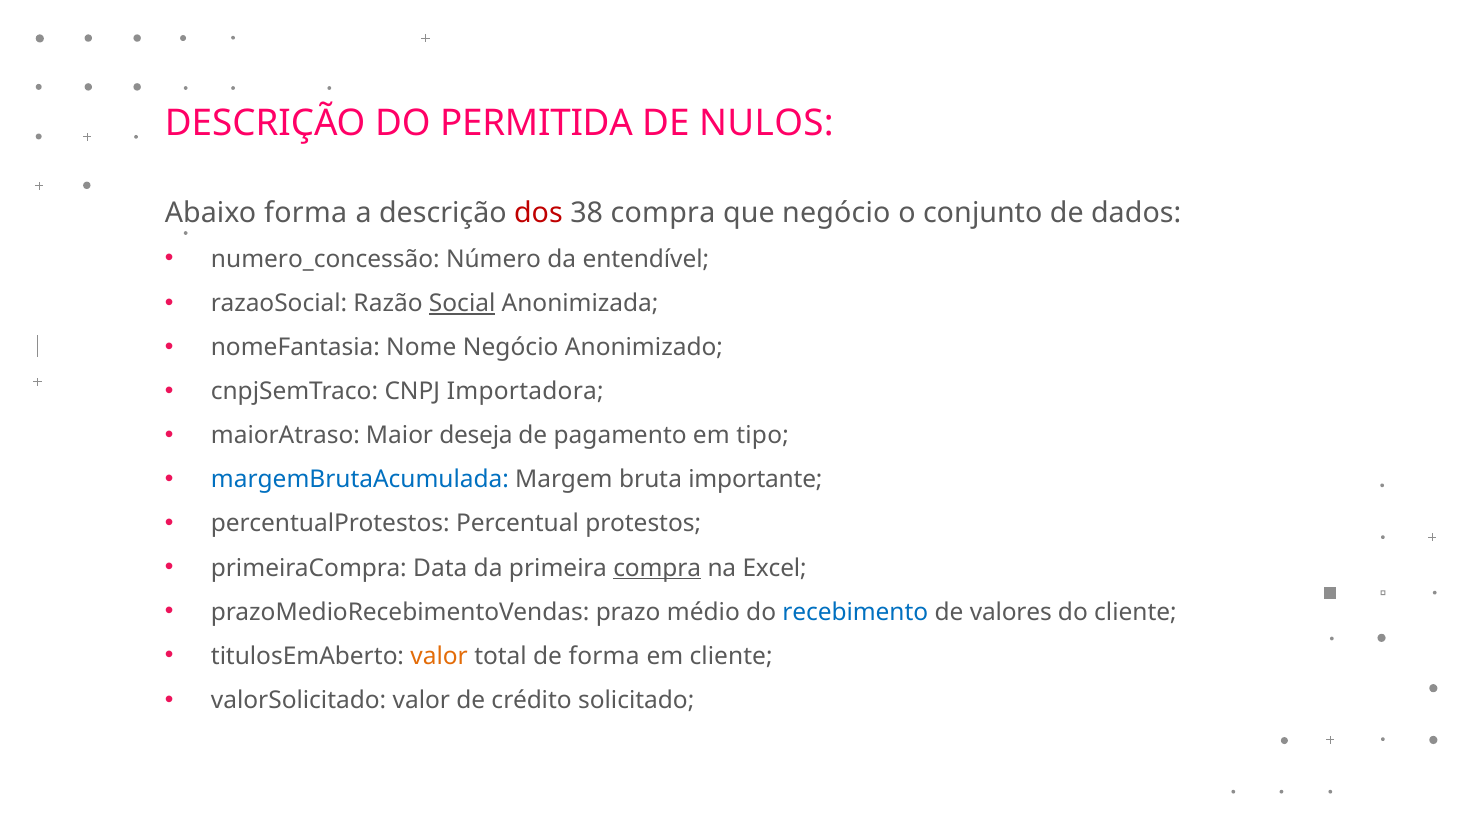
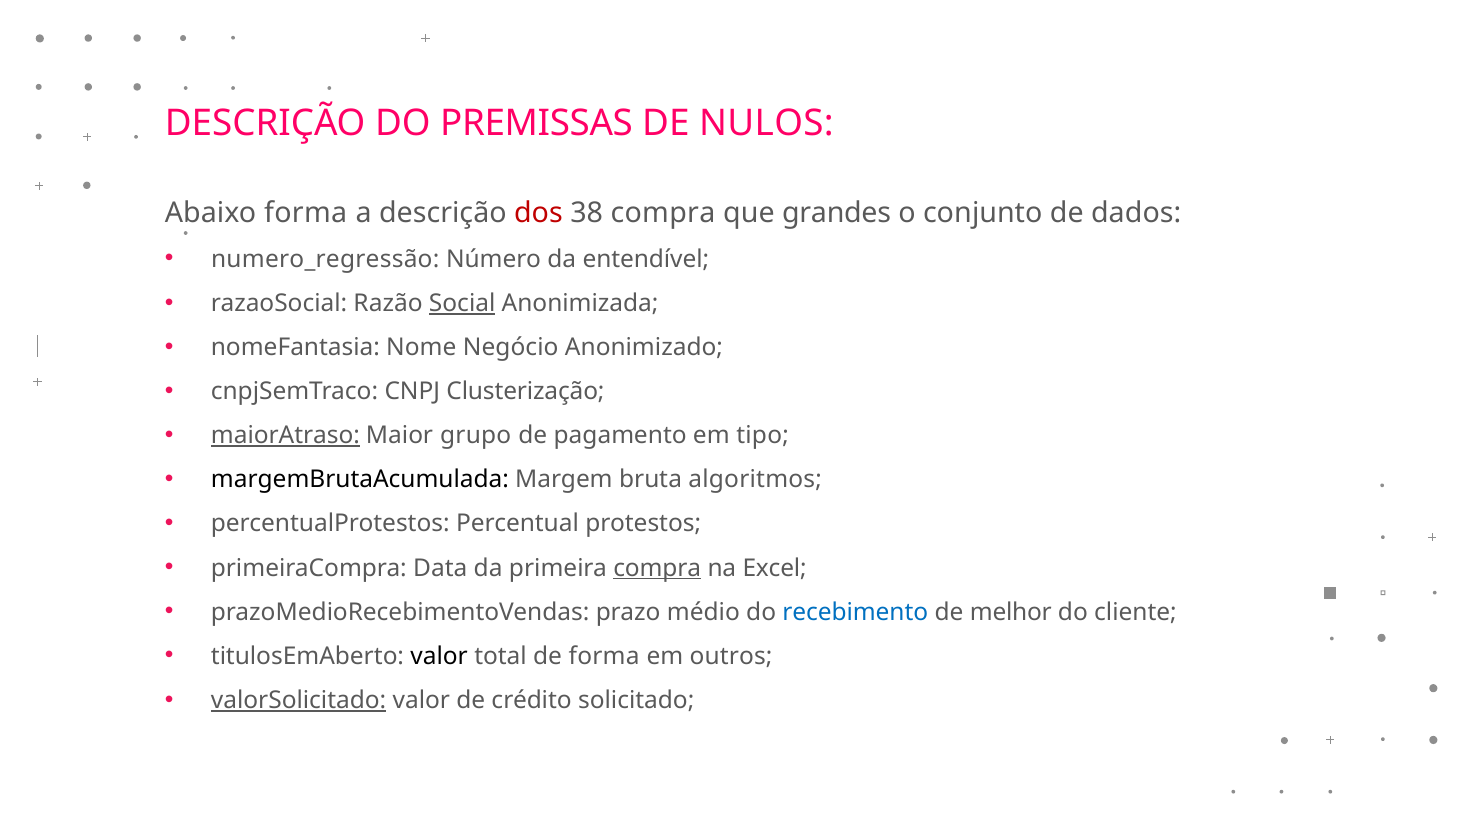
PERMITIDA: PERMITIDA -> PREMISSAS
que negócio: negócio -> grandes
numero_concessão: numero_concessão -> numero_regressão
Importadora: Importadora -> Clusterização
maiorAtraso underline: none -> present
deseja: deseja -> grupo
margemBrutaAcumulada colour: blue -> black
importante: importante -> algoritmos
valores: valores -> melhor
valor at (439, 656) colour: orange -> black
em cliente: cliente -> outros
valorSolicitado underline: none -> present
